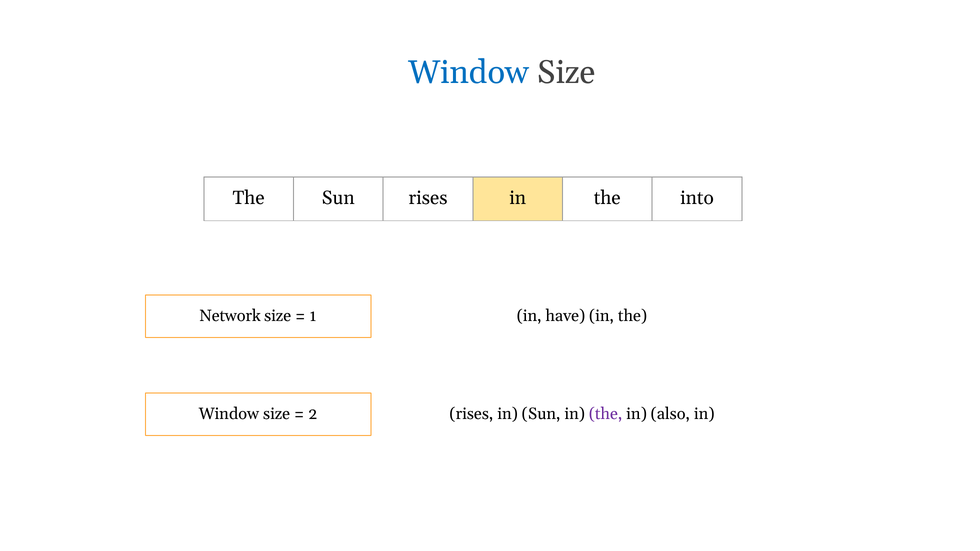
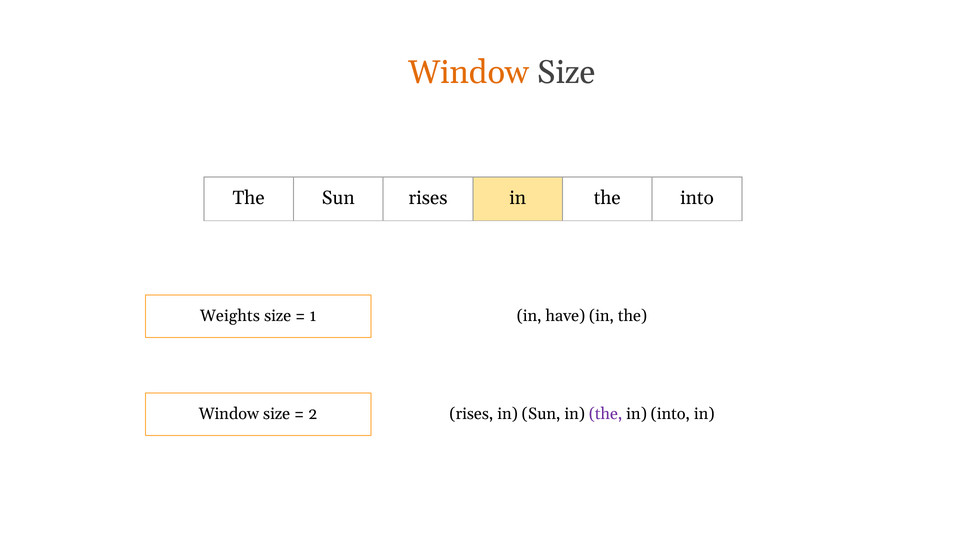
Window at (469, 73) colour: blue -> orange
Network: Network -> Weights
in also: also -> into
